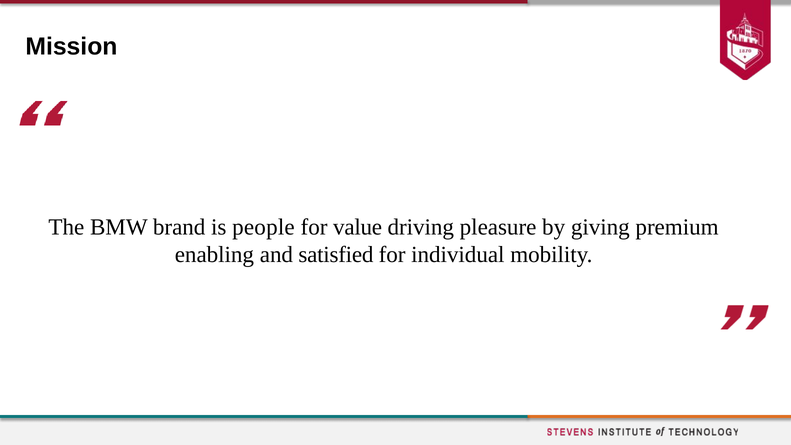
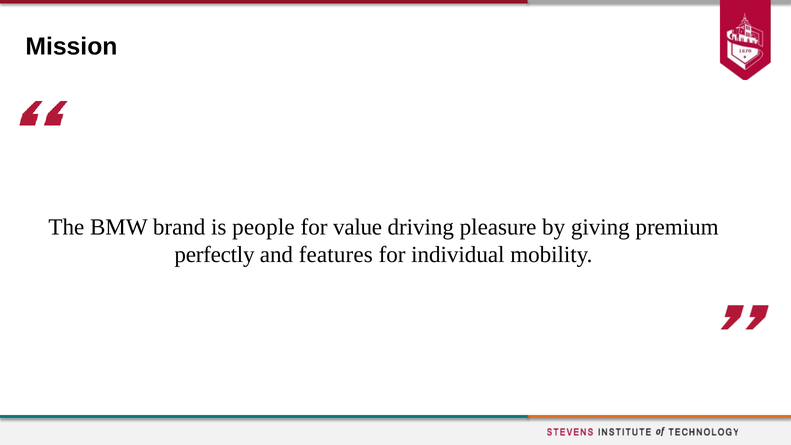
enabling: enabling -> perfectly
satisfied: satisfied -> features
